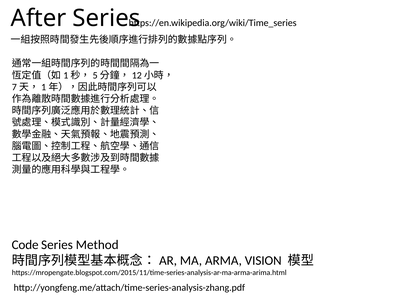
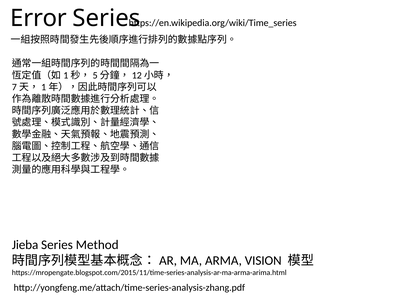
After: After -> Error
Code: Code -> Jieba
